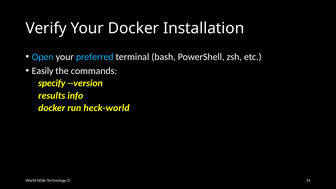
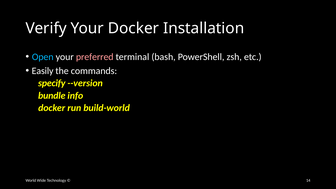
preferred colour: light blue -> pink
results: results -> bundle
heck-world: heck-world -> build-world
